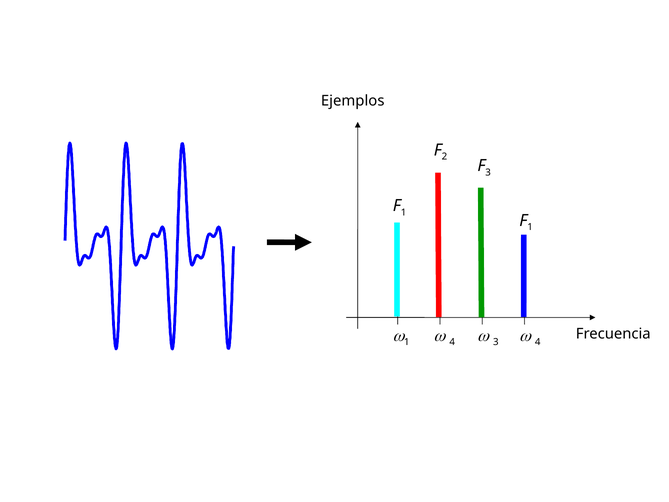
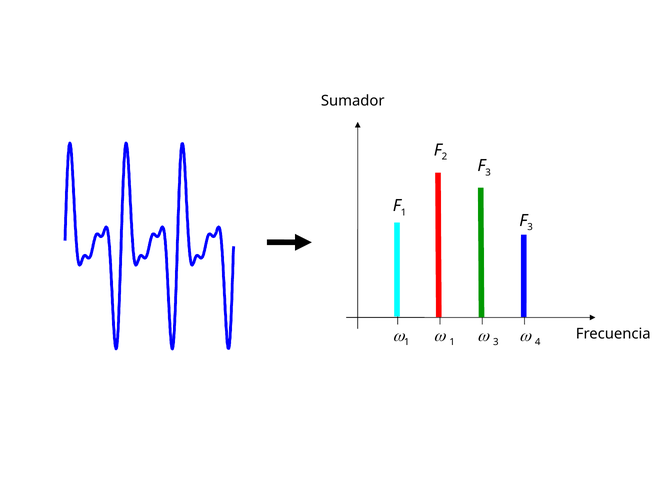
Ejemplos: Ejemplos -> Sumador
1 at (530, 227): 1 -> 3
4 at (452, 342): 4 -> 1
